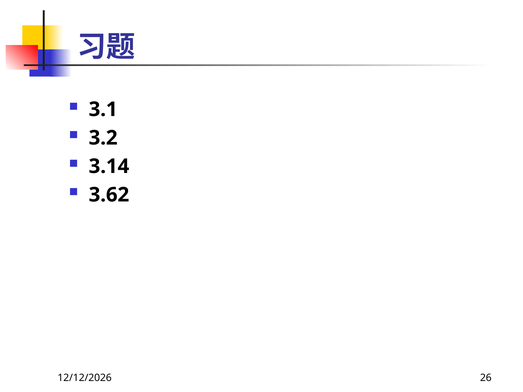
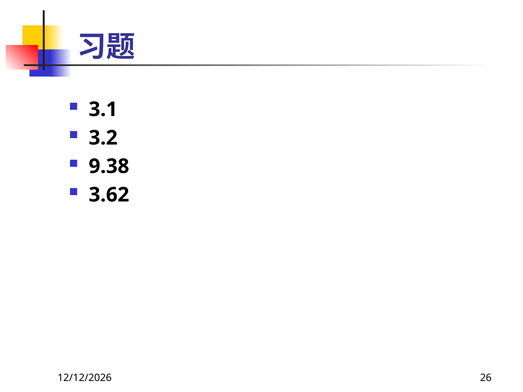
3.14: 3.14 -> 9.38
